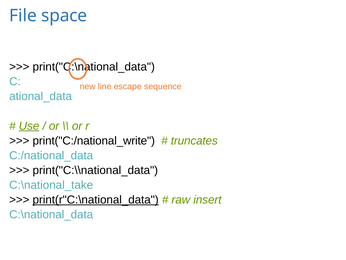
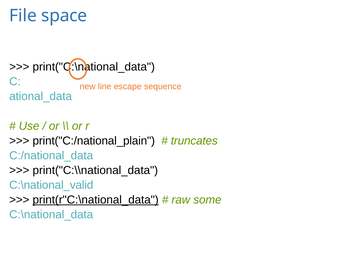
Use underline: present -> none
print("C:/national_write: print("C:/national_write -> print("C:/national_plain
C:\national_take: C:\national_take -> C:\national_valid
insert: insert -> some
